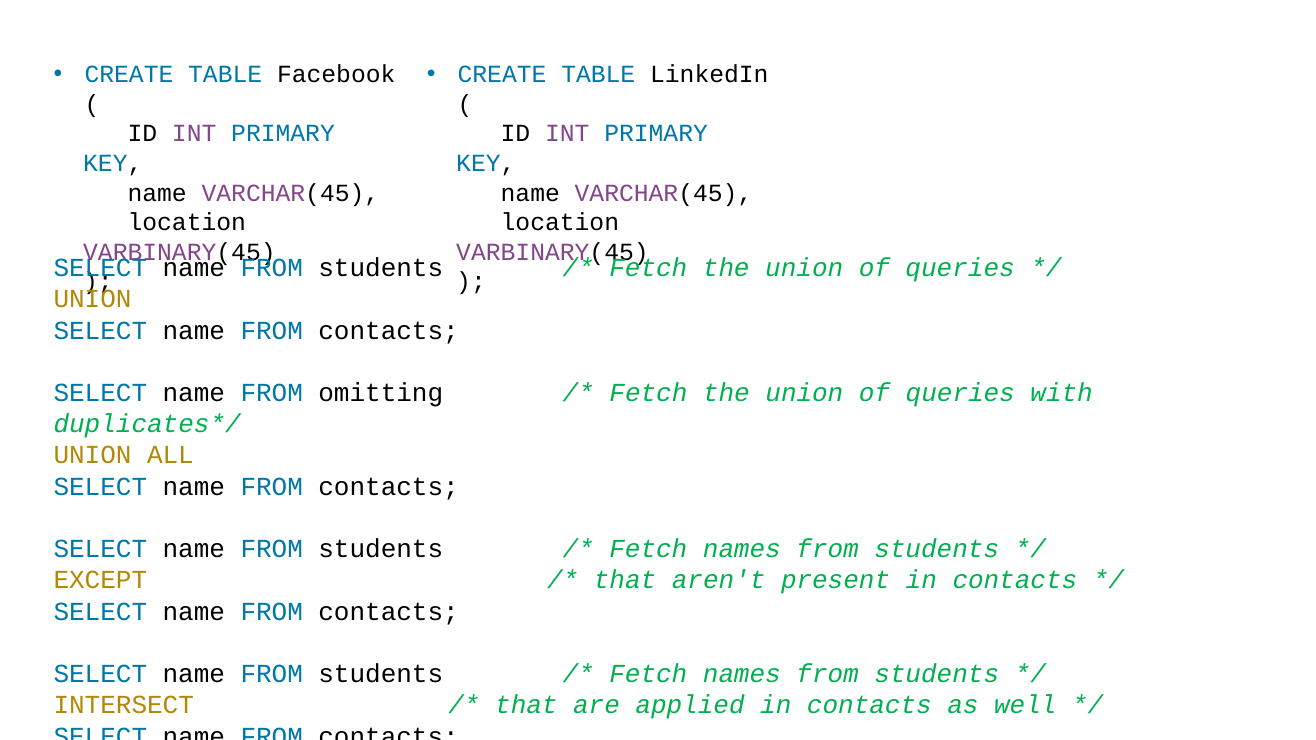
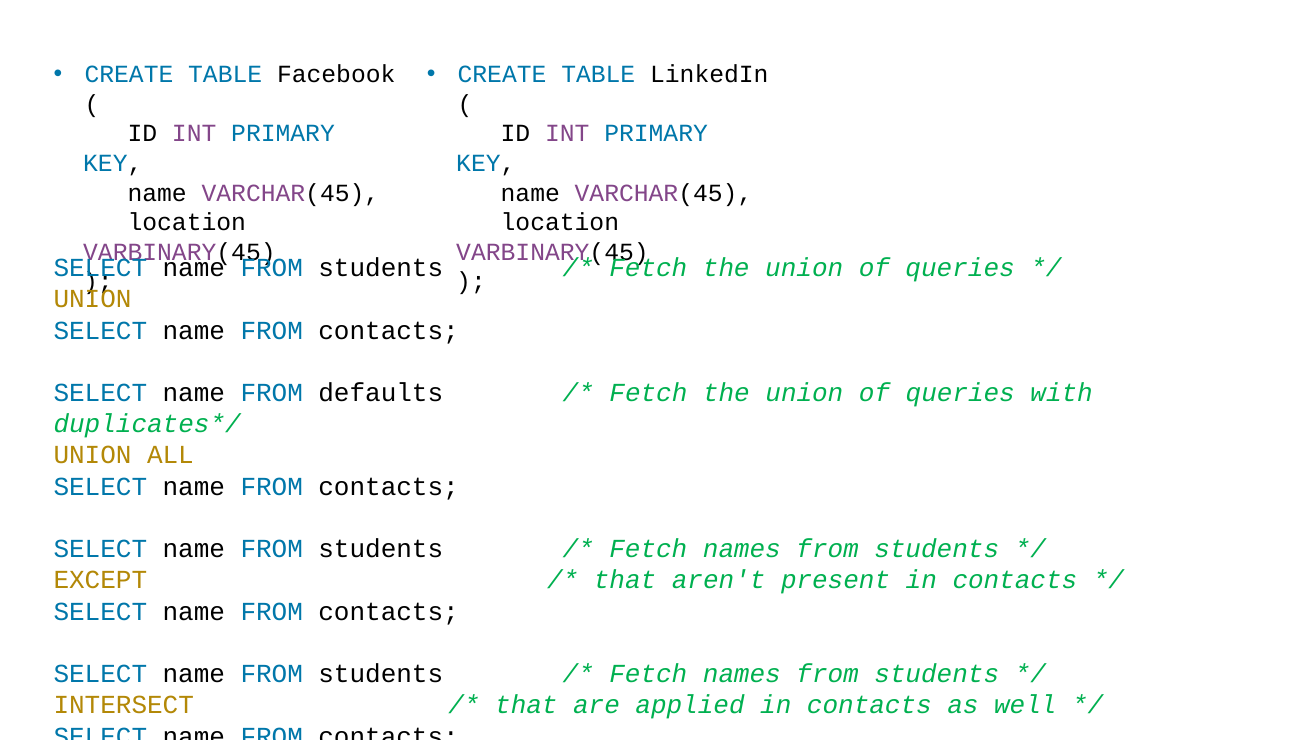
omitting: omitting -> defaults
